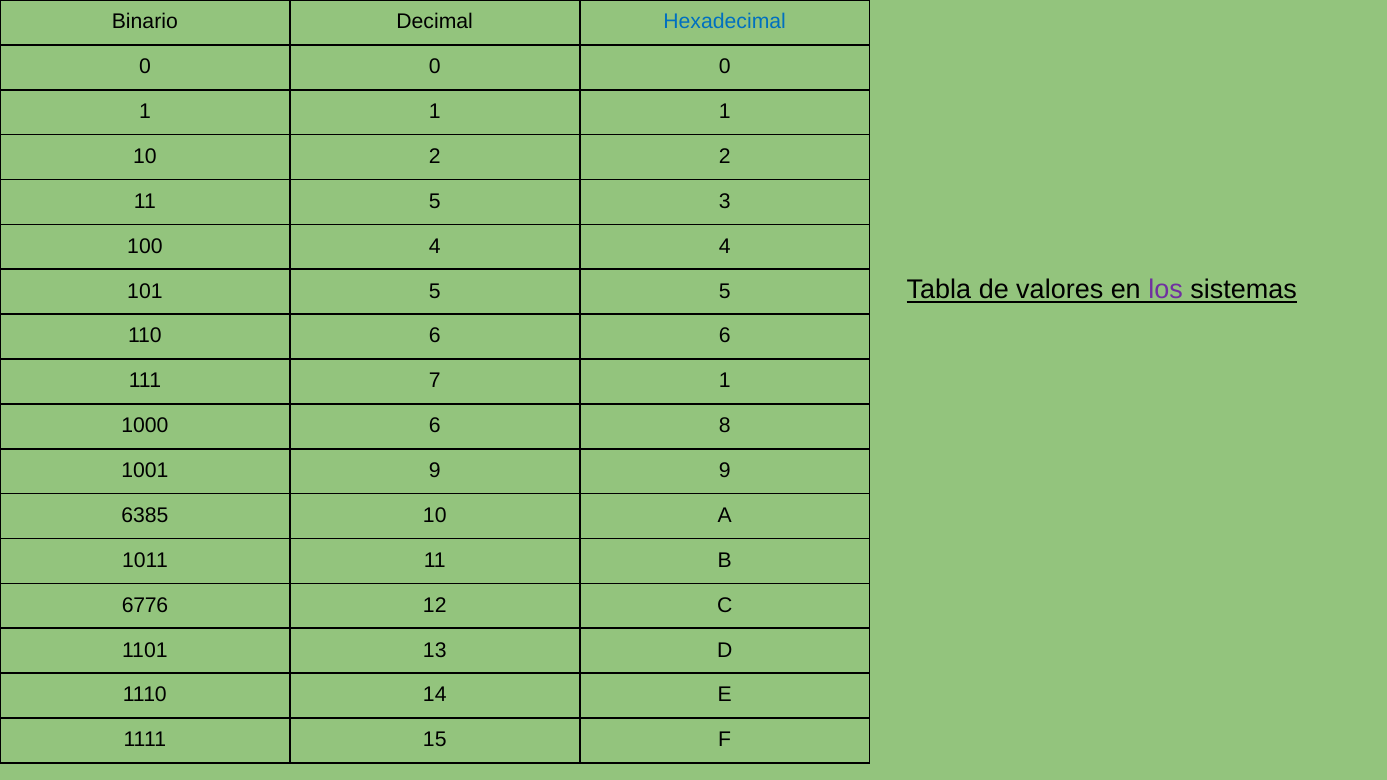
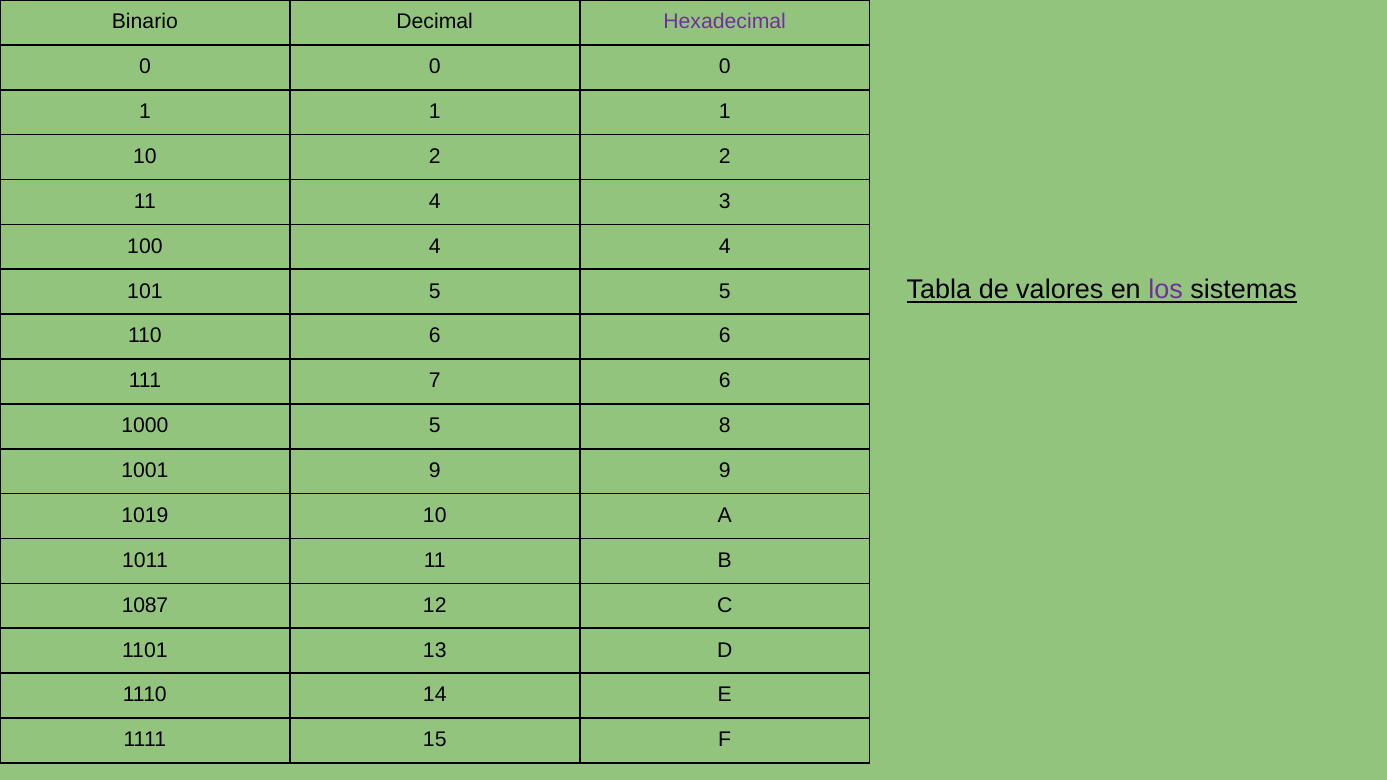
Hexadecimal colour: blue -> purple
11 5: 5 -> 4
7 1: 1 -> 6
1000 6: 6 -> 5
6385: 6385 -> 1019
6776: 6776 -> 1087
